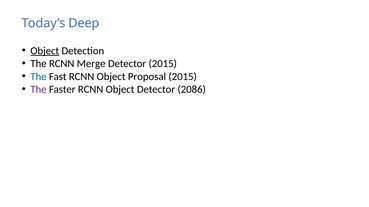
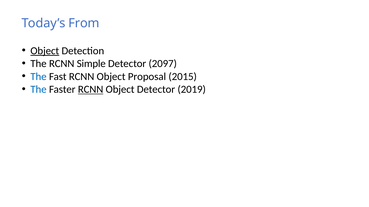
Deep: Deep -> From
Merge: Merge -> Simple
Detector 2015: 2015 -> 2097
The at (38, 90) colour: purple -> blue
RCNN at (91, 90) underline: none -> present
2086: 2086 -> 2019
